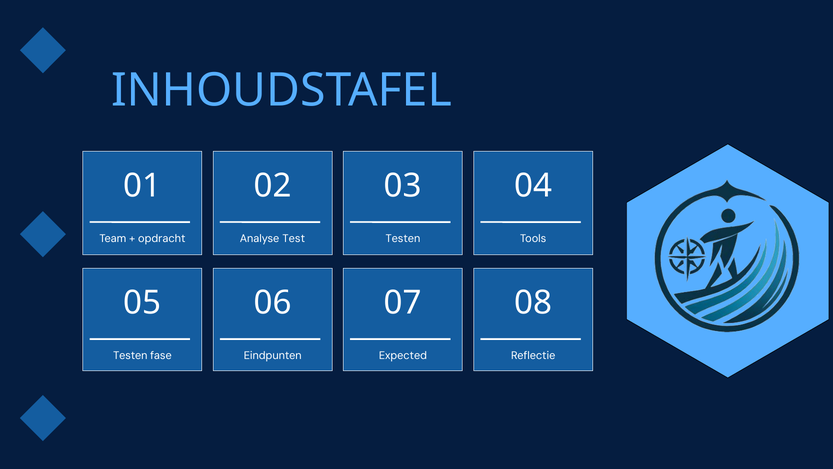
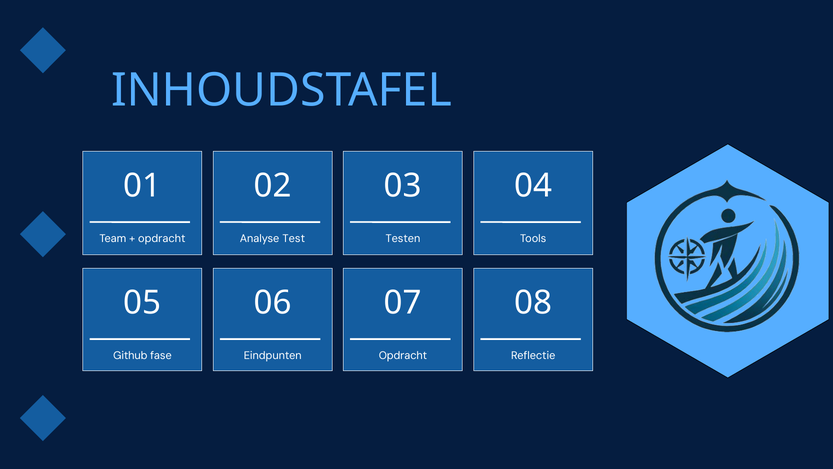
Testen at (130, 355): Testen -> Github
Expected at (403, 355): Expected -> Opdracht
